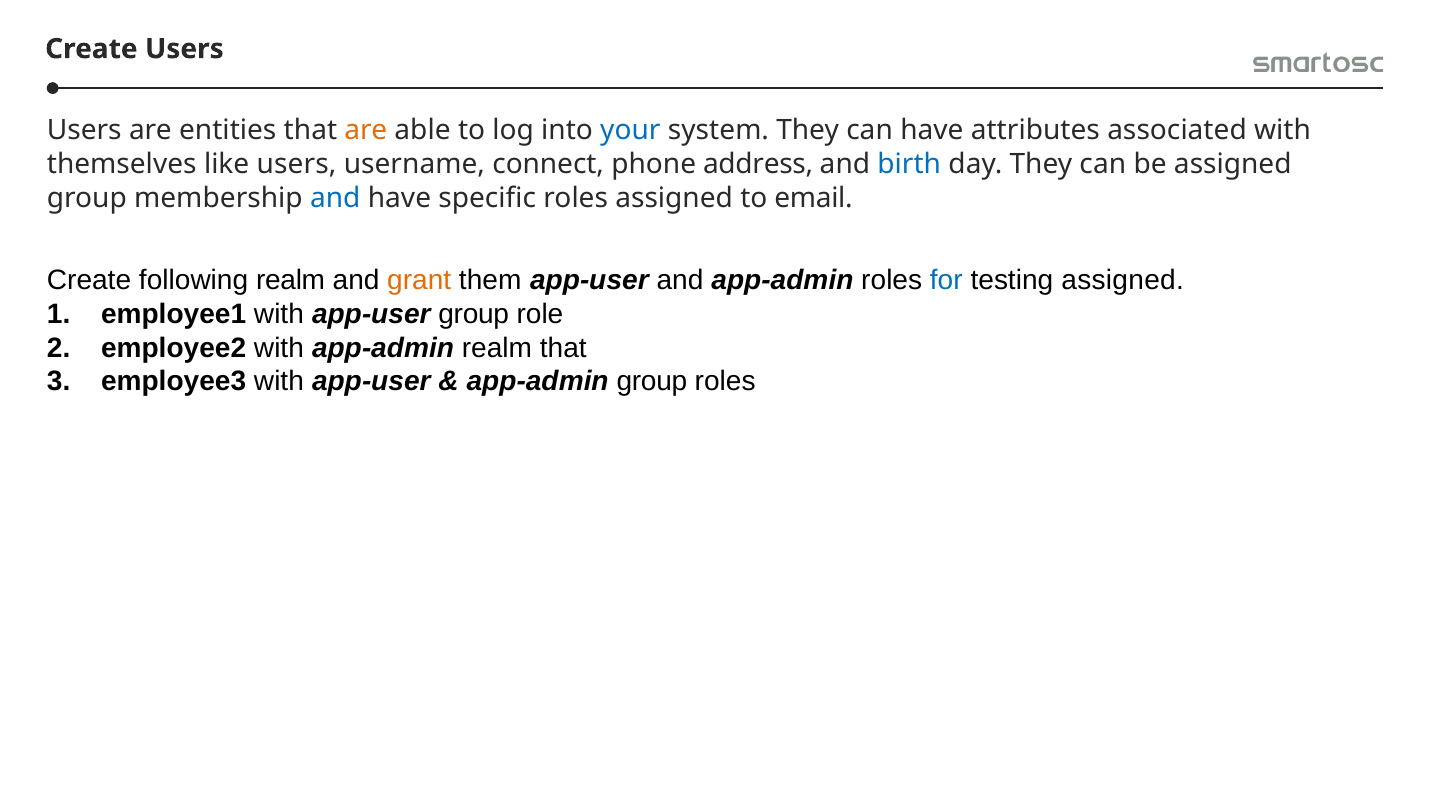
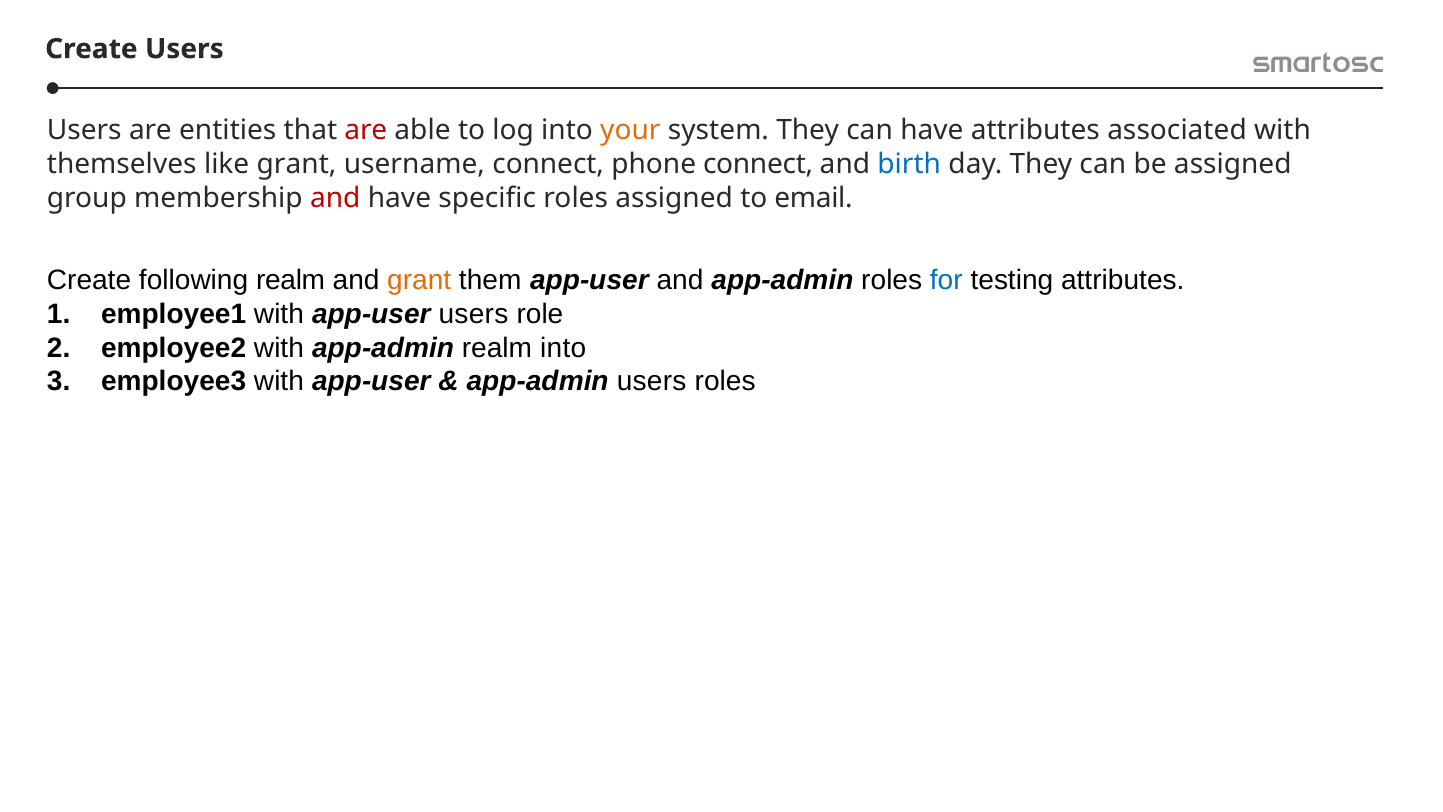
are at (366, 131) colour: orange -> red
your colour: blue -> orange
like users: users -> grant
phone address: address -> connect
and at (335, 198) colour: blue -> red
testing assigned: assigned -> attributes
app-user group: group -> users
realm that: that -> into
app-admin group: group -> users
